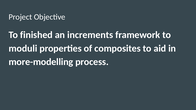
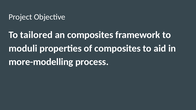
finished: finished -> tailored
an increments: increments -> composites
